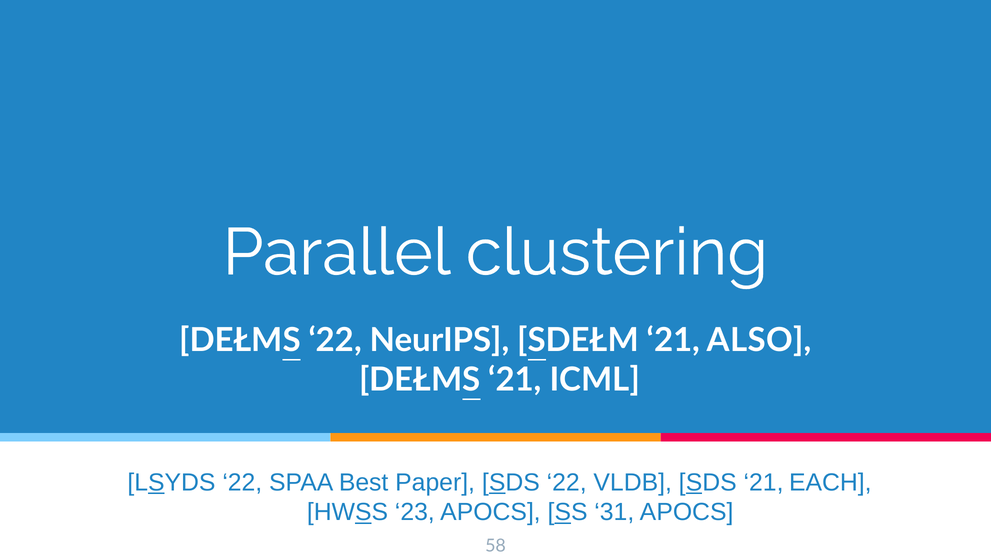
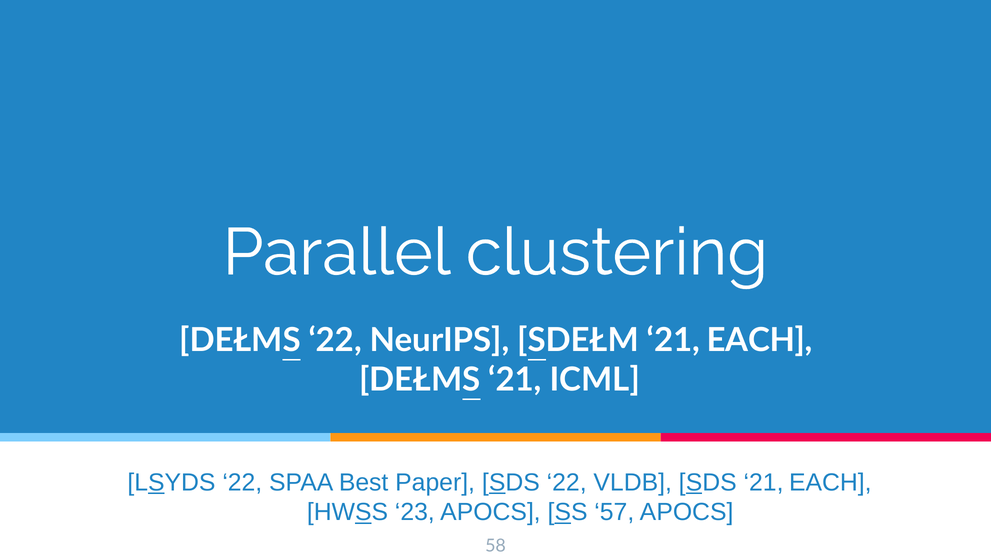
SDEŁM 21 ALSO: ALSO -> EACH
31: 31 -> 57
